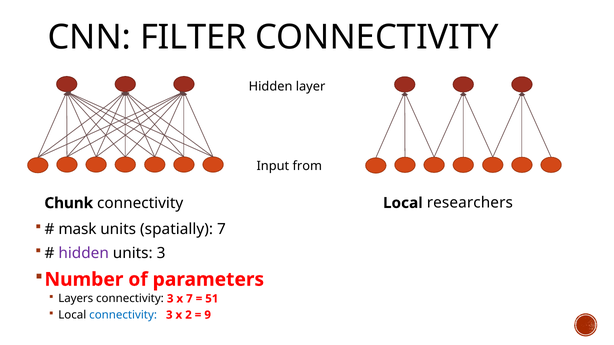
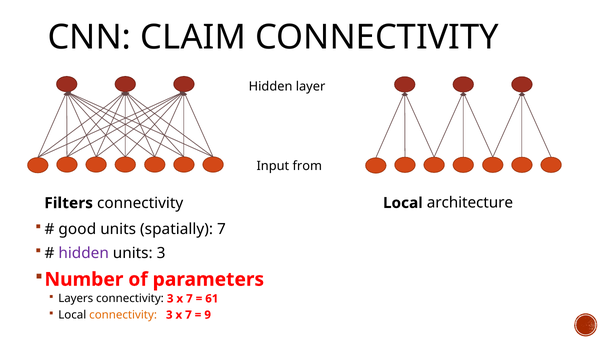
FILTER: FILTER -> CLAIM
Chunk: Chunk -> Filters
researchers: researchers -> architecture
mask: mask -> good
51: 51 -> 61
connectivity at (123, 315) colour: blue -> orange
2 at (188, 315): 2 -> 7
